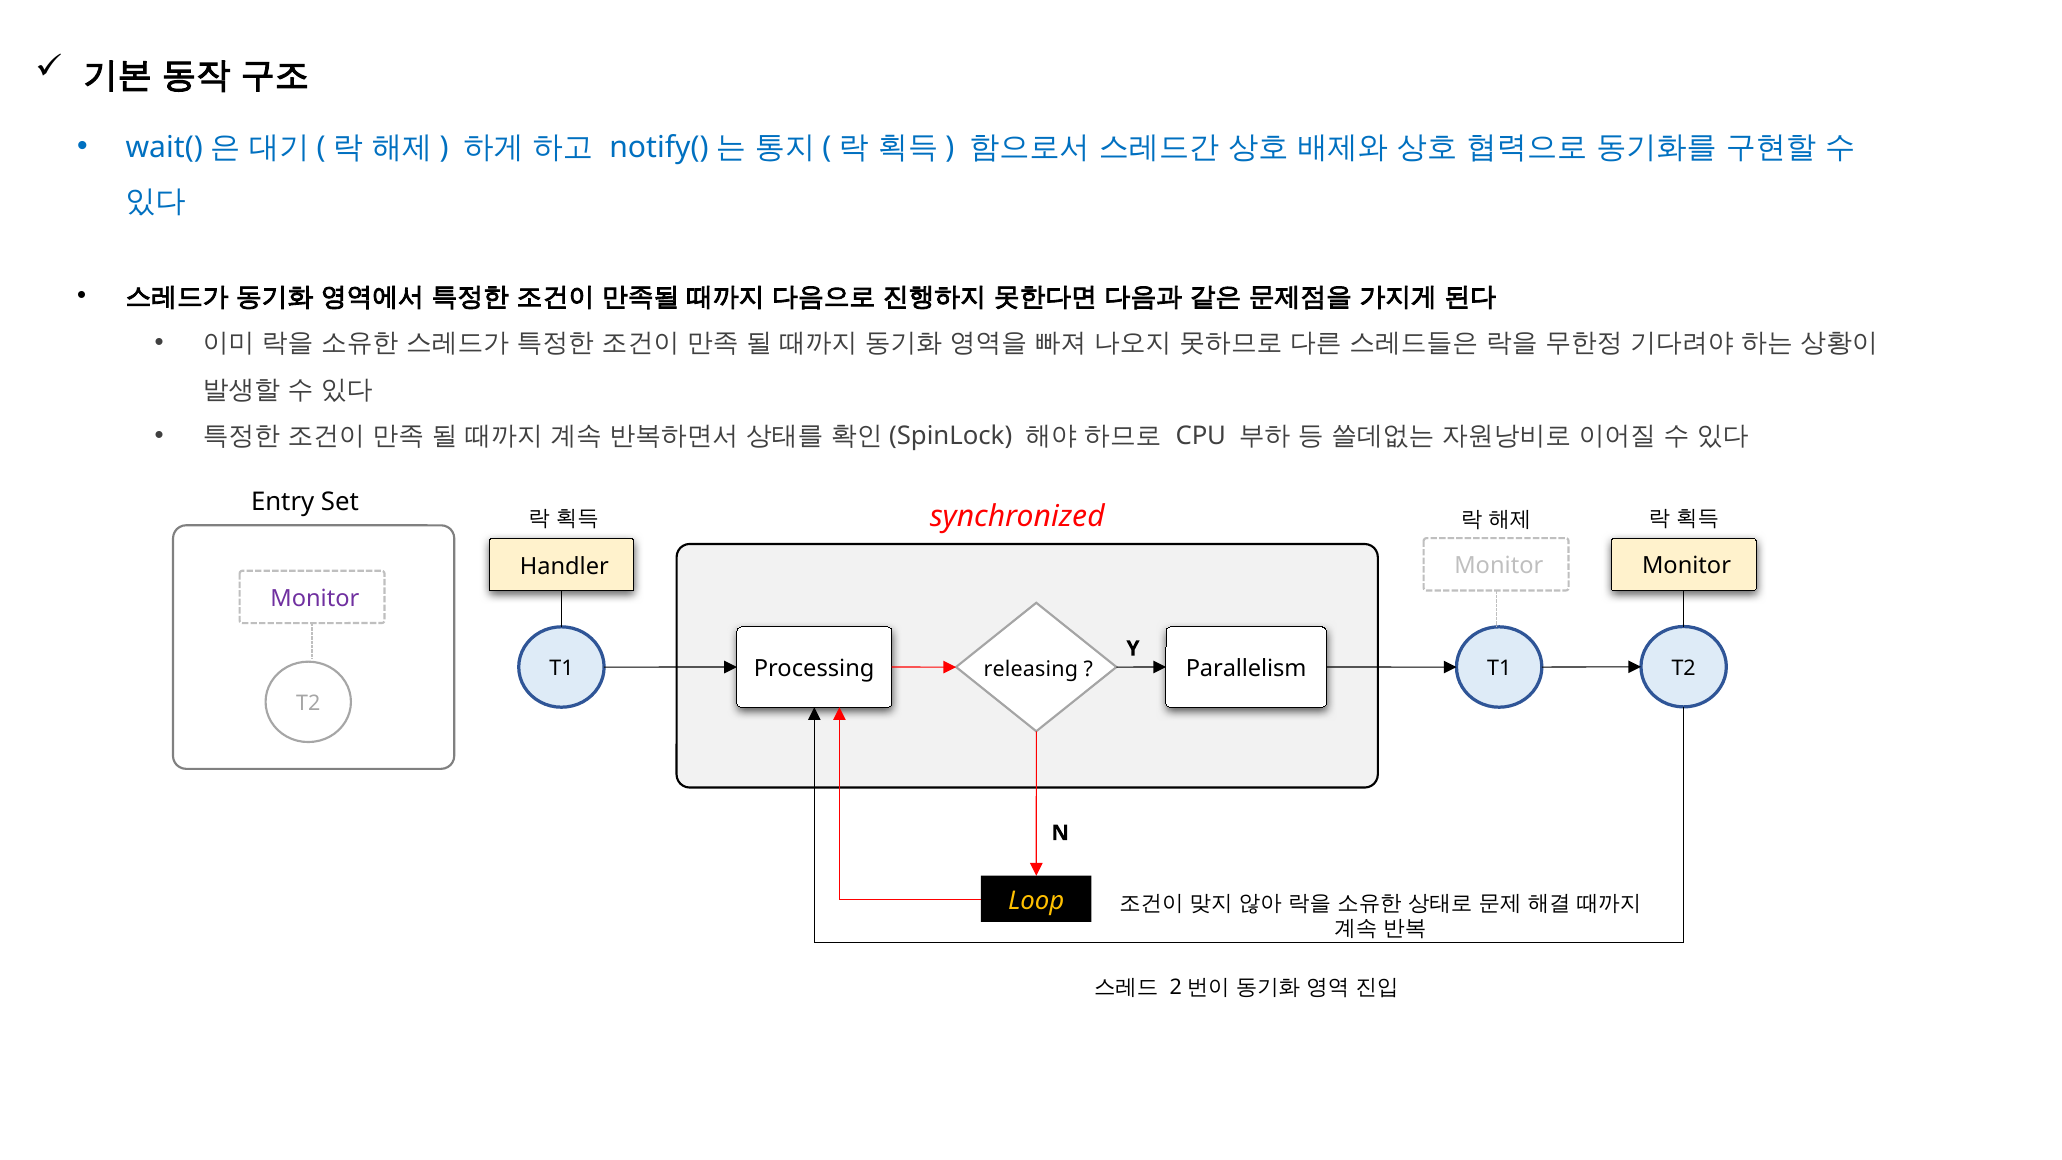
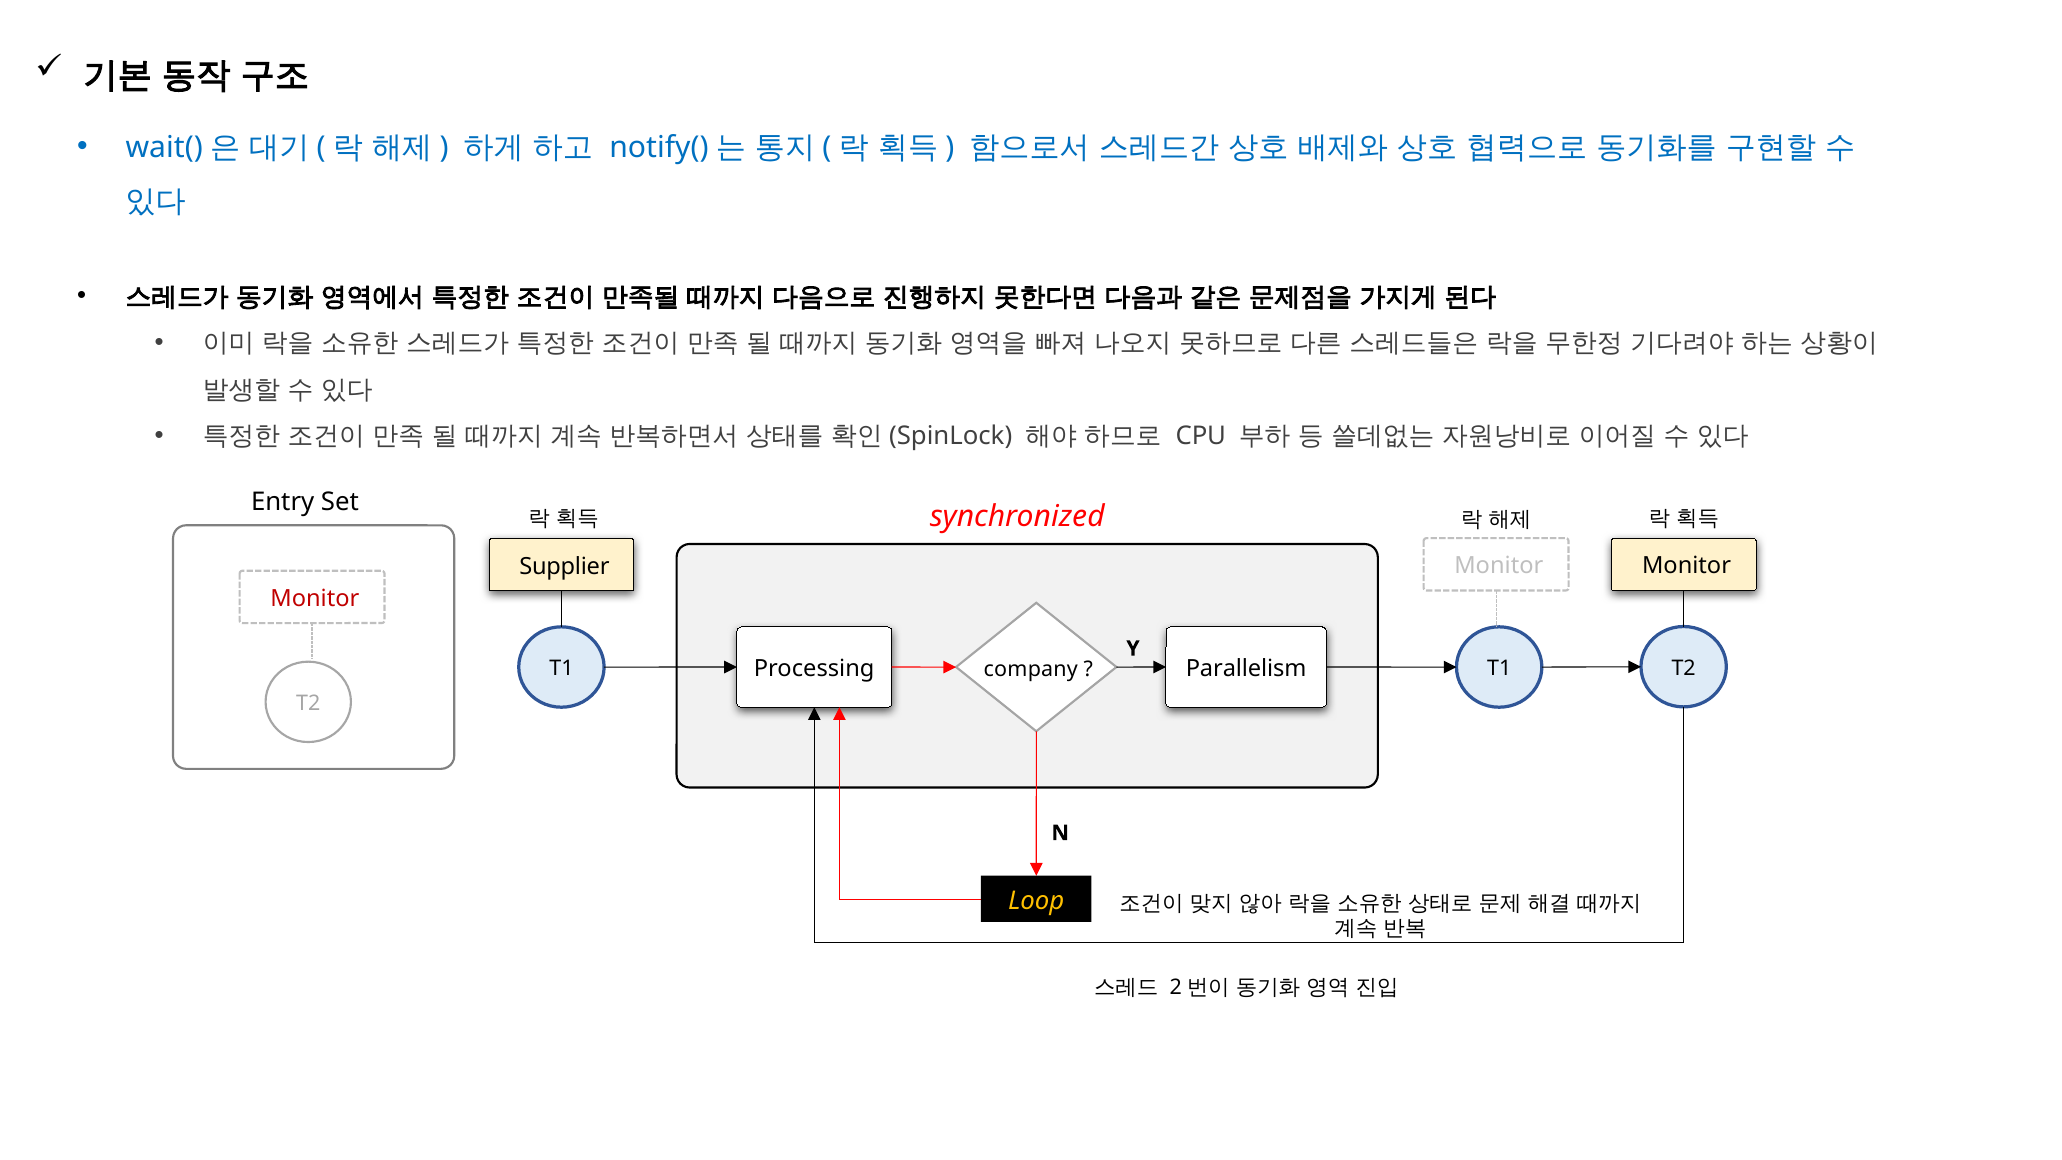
Handler: Handler -> Supplier
Monitor at (315, 598) colour: purple -> red
releasing: releasing -> company
